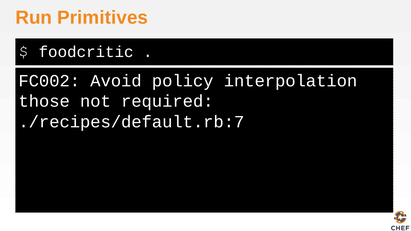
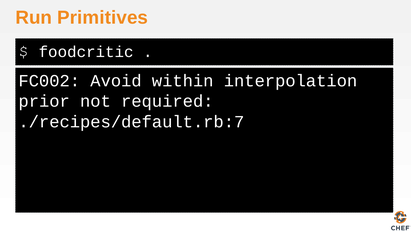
policy: policy -> within
those: those -> prior
